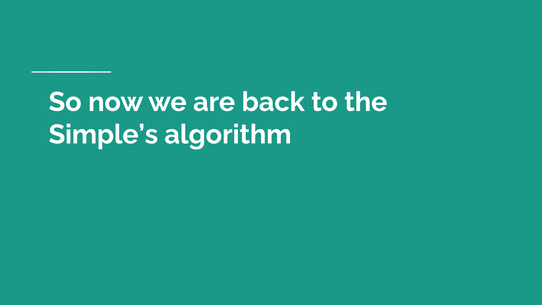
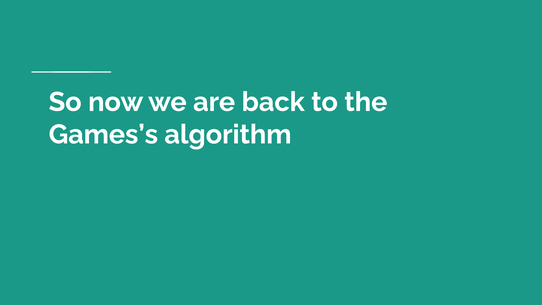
Simple’s: Simple’s -> Games’s
